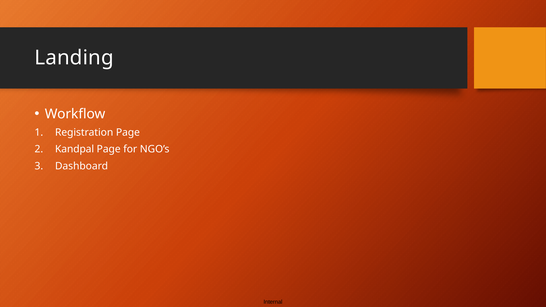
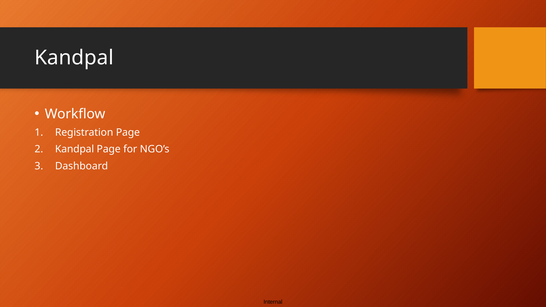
Landing at (74, 58): Landing -> Kandpal
